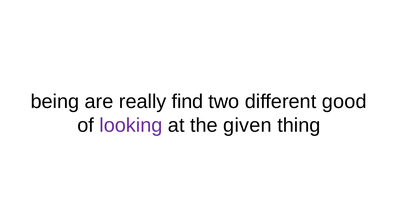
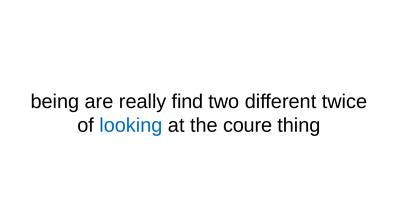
good: good -> twice
looking colour: purple -> blue
given: given -> coure
